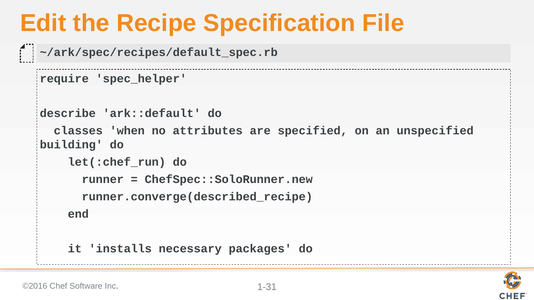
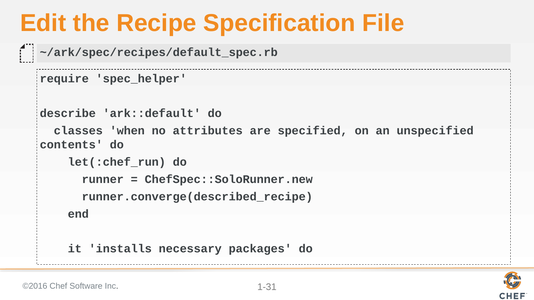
building: building -> contents
